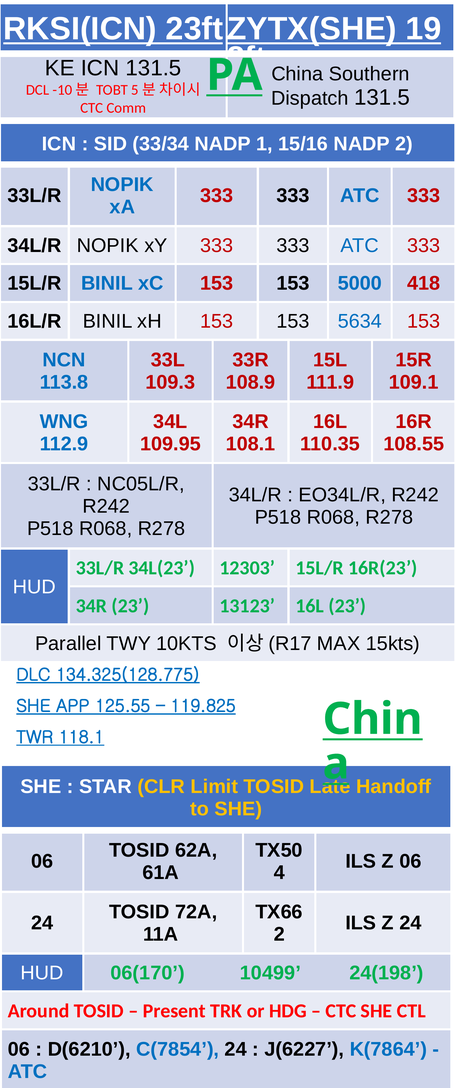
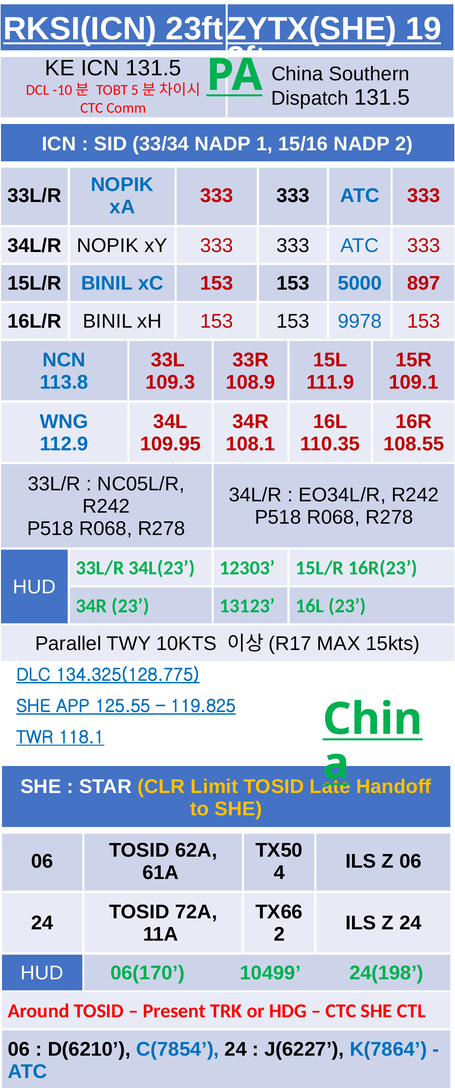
418: 418 -> 897
5634: 5634 -> 9978
